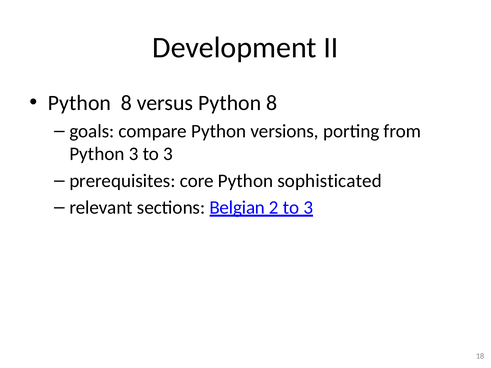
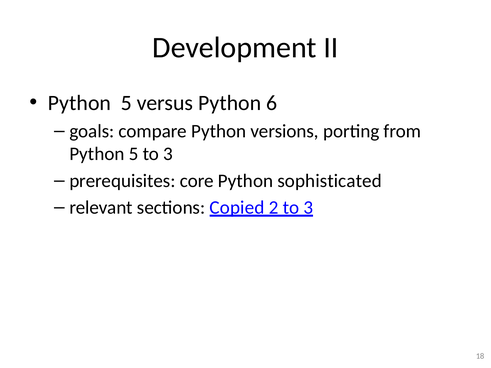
8 at (126, 103): 8 -> 5
versus Python 8: 8 -> 6
3 at (134, 154): 3 -> 5
Belgian: Belgian -> Copied
